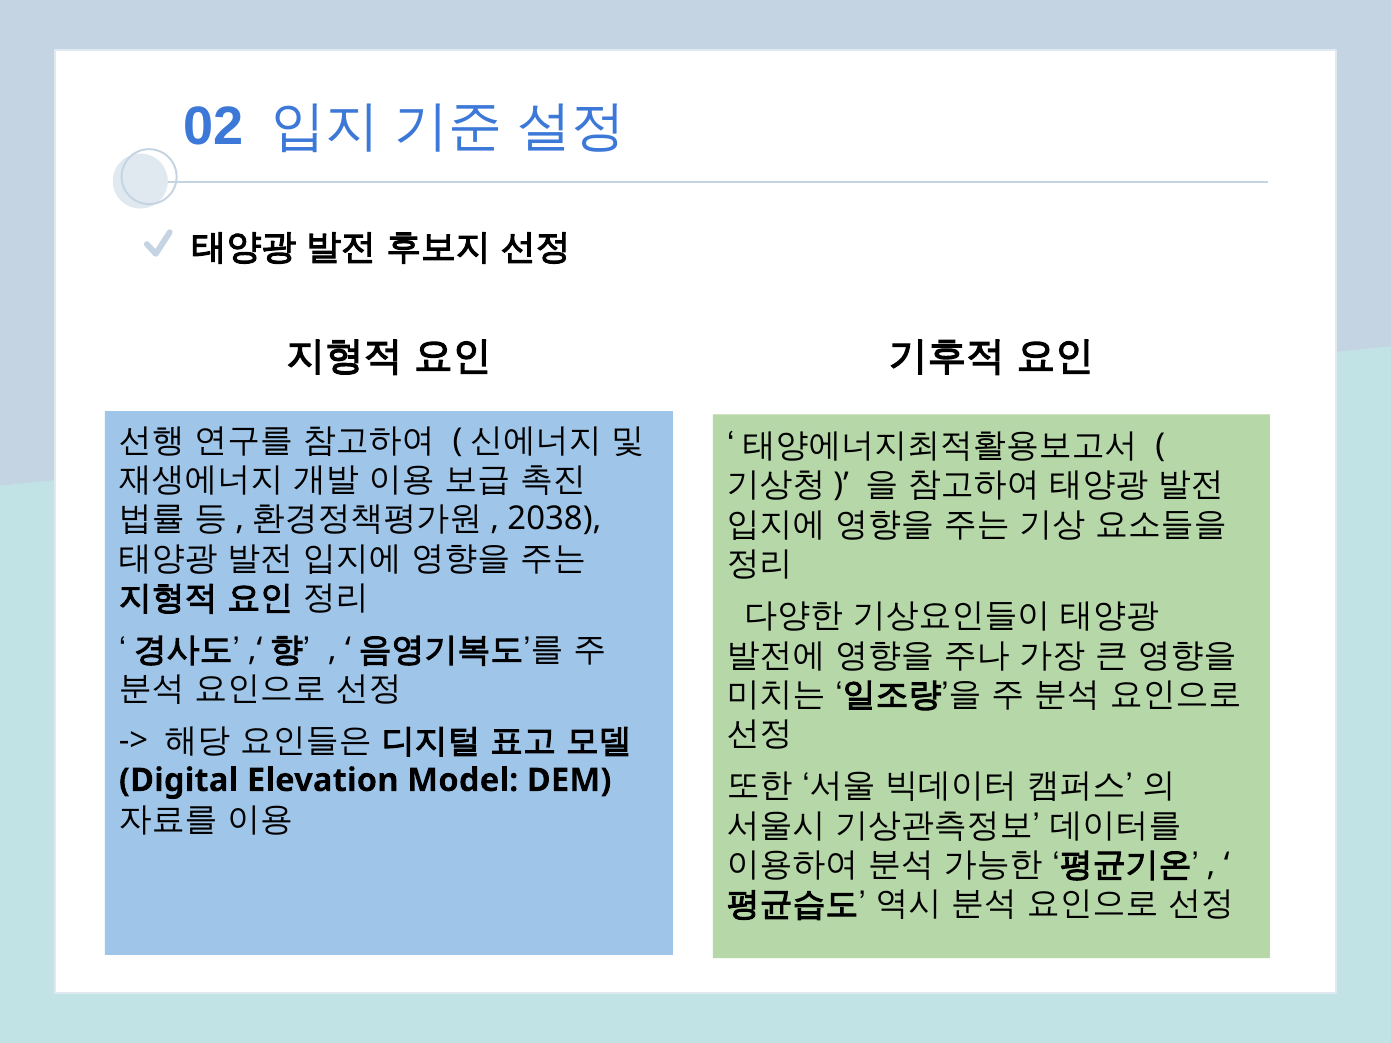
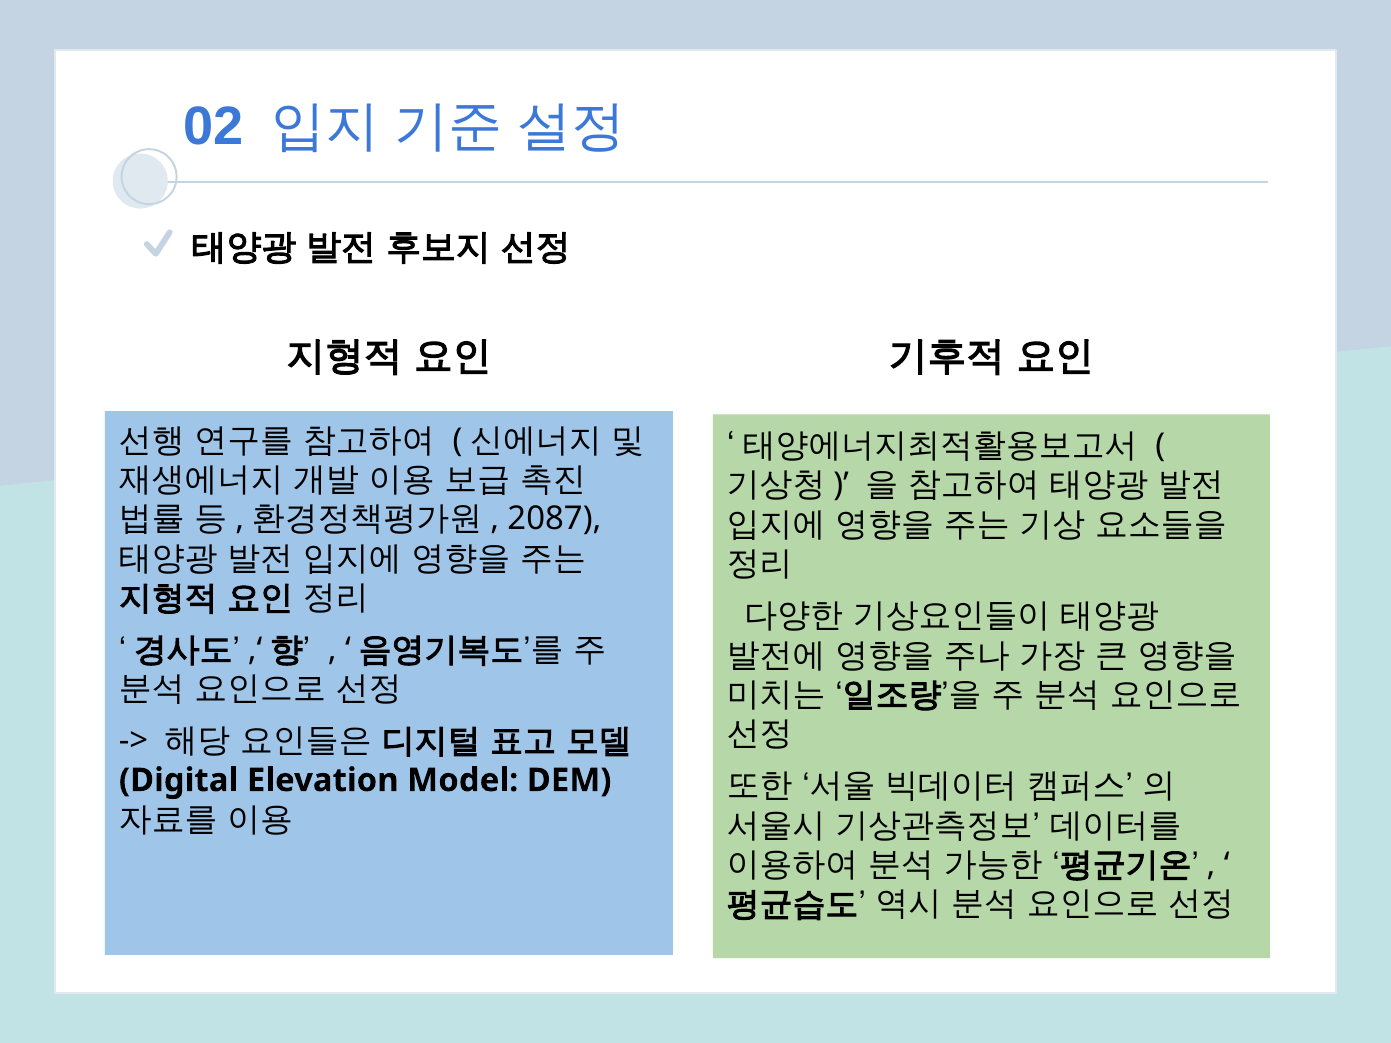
2038: 2038 -> 2087
